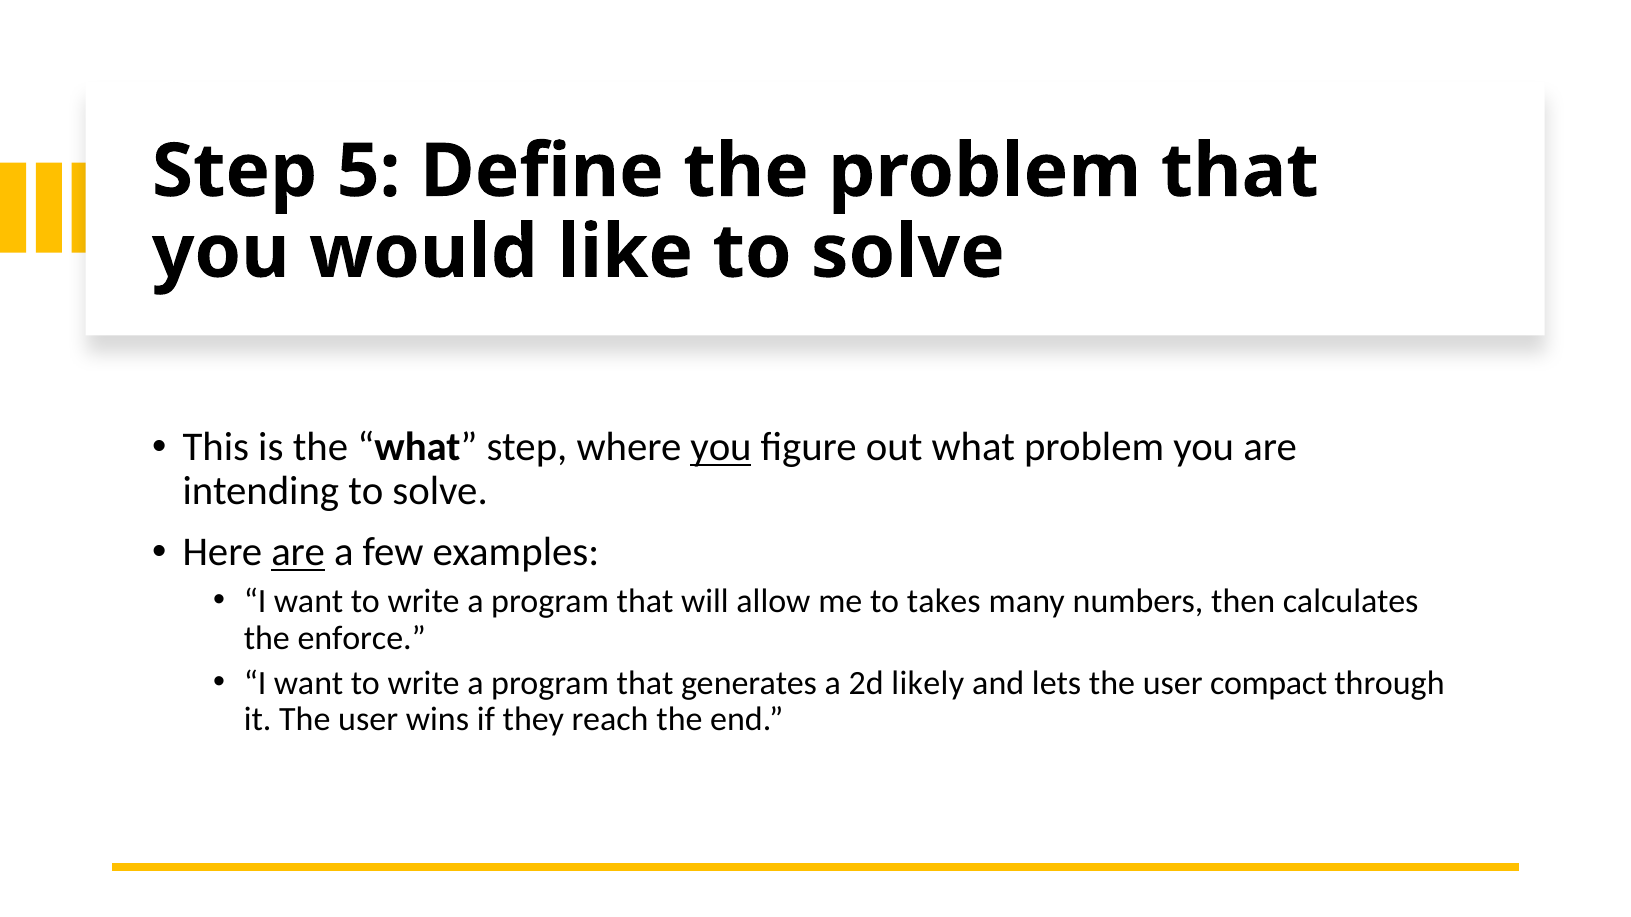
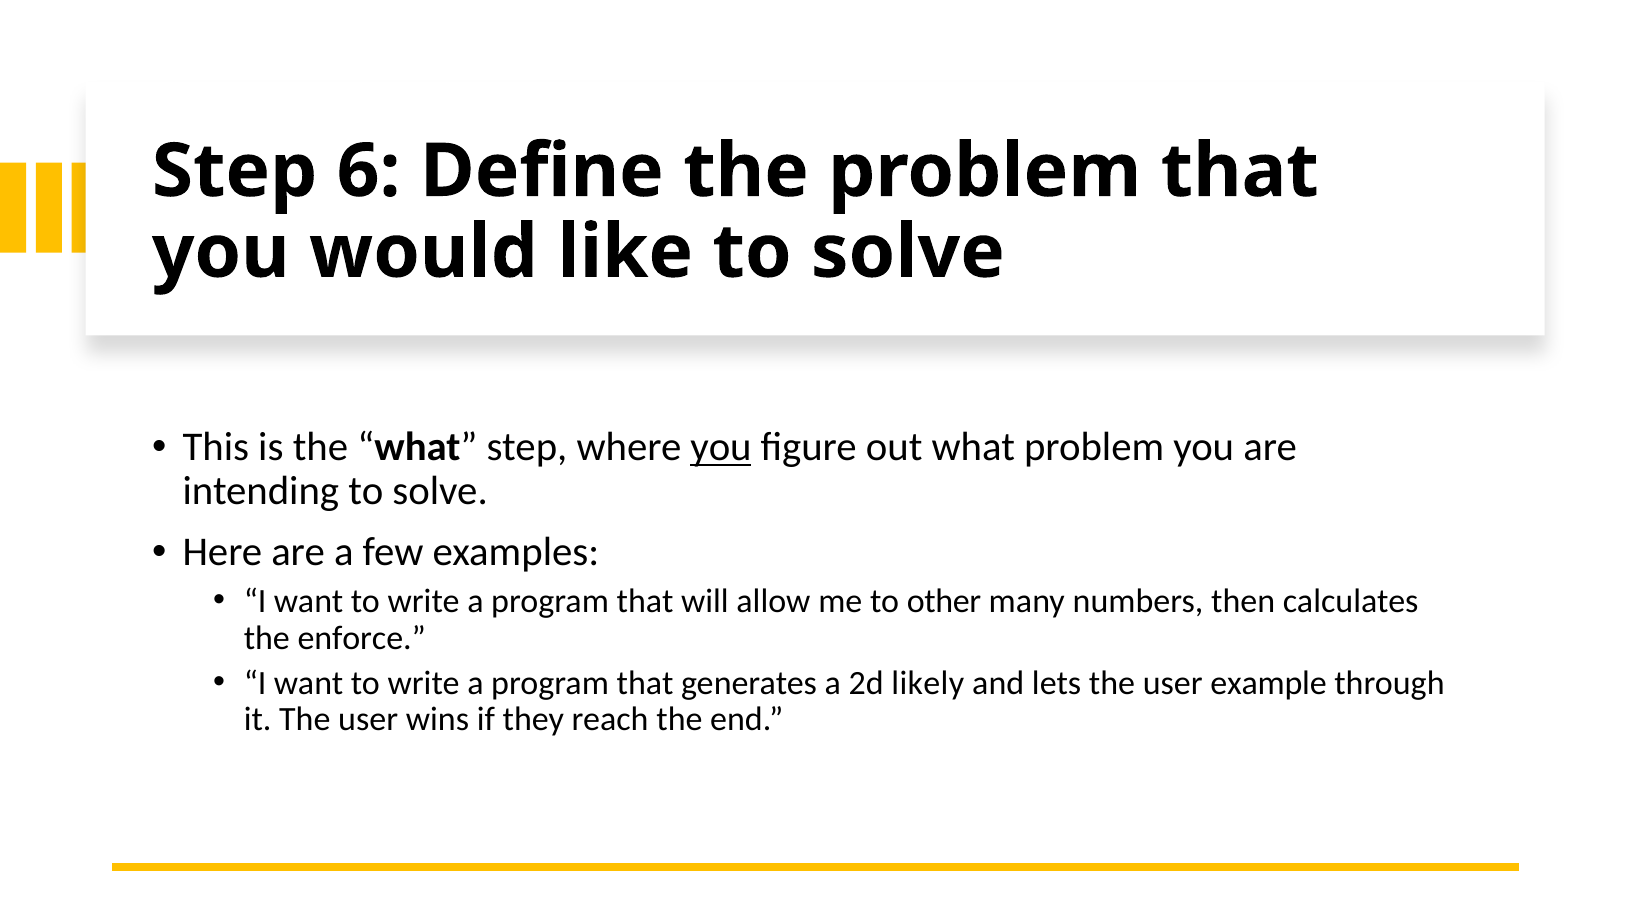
5: 5 -> 6
are at (298, 552) underline: present -> none
takes: takes -> other
compact: compact -> example
